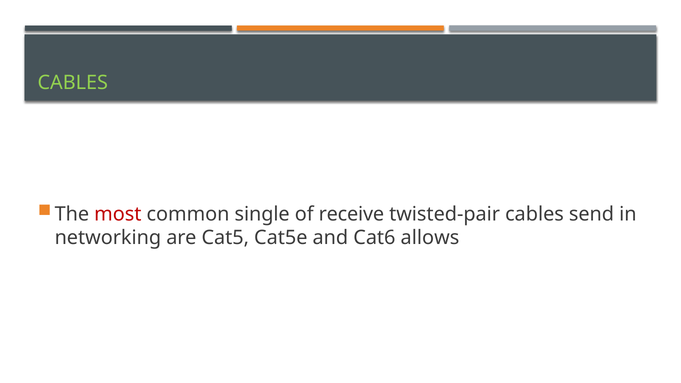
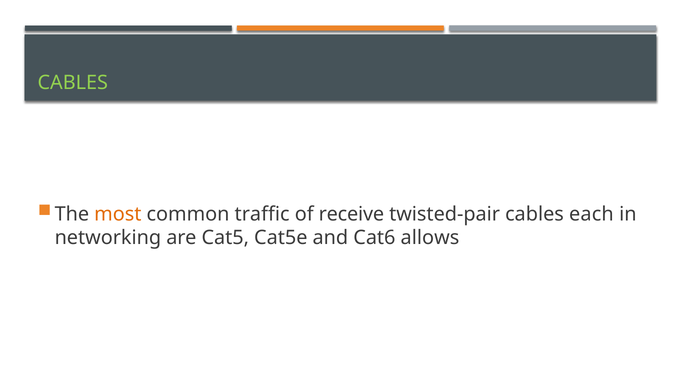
most colour: red -> orange
single: single -> traffic
send: send -> each
